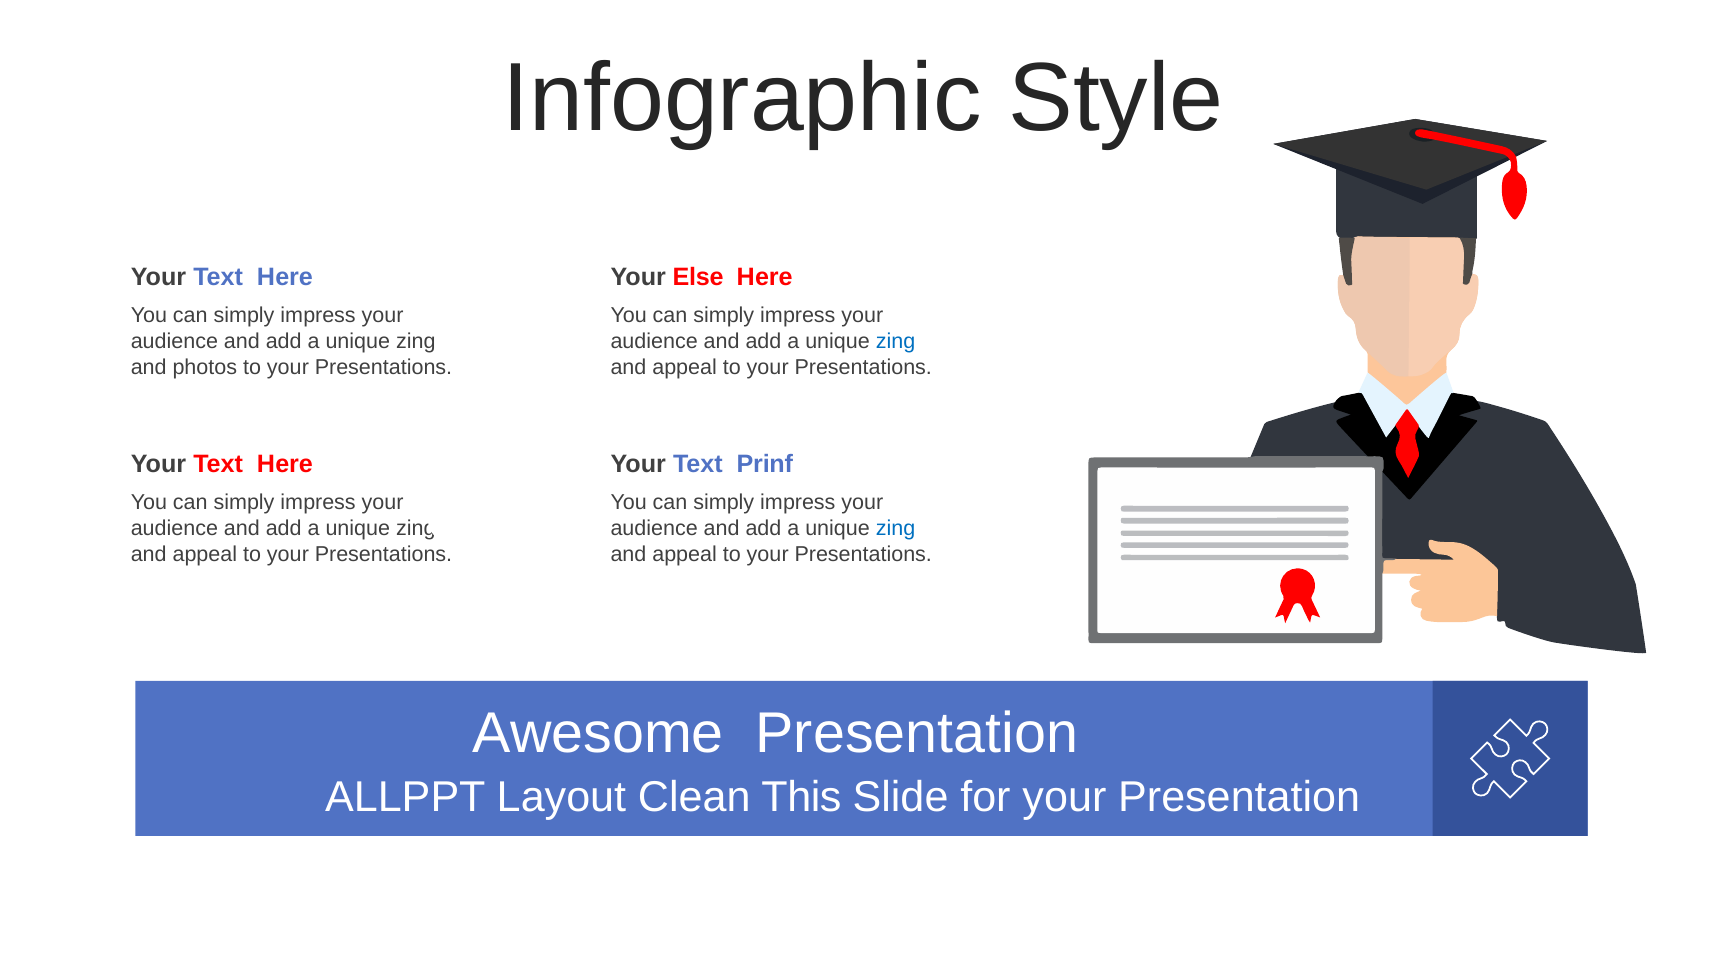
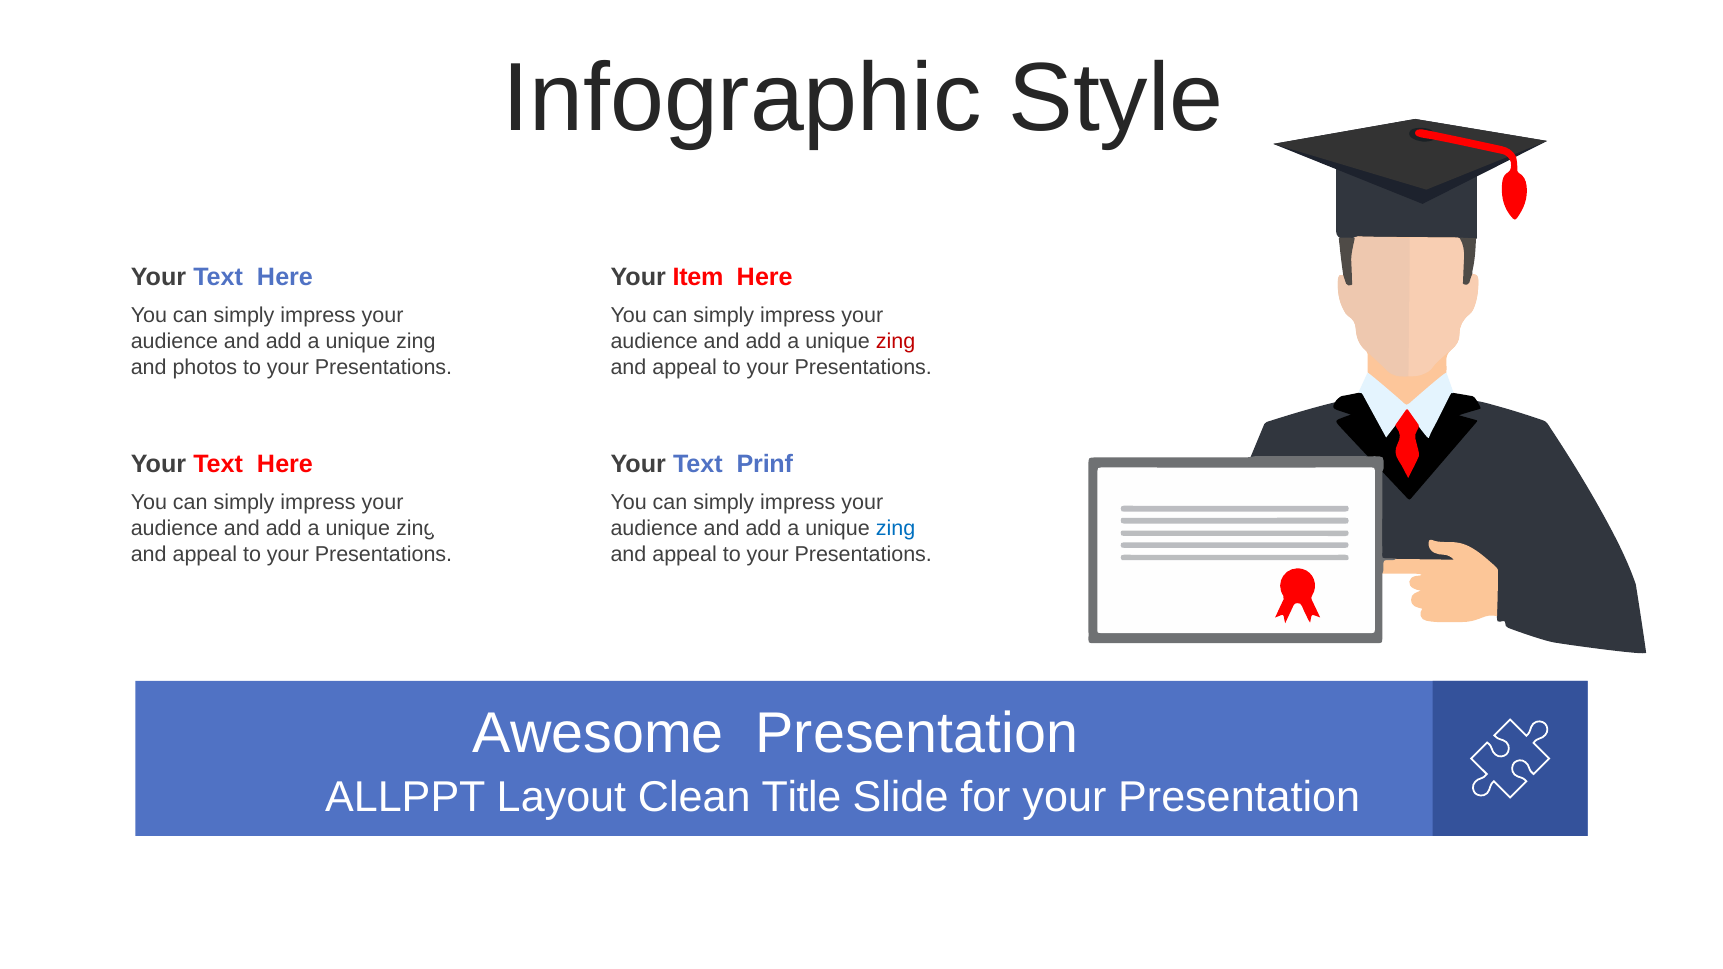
Else: Else -> Item
zing at (896, 341) colour: blue -> red
This: This -> Title
